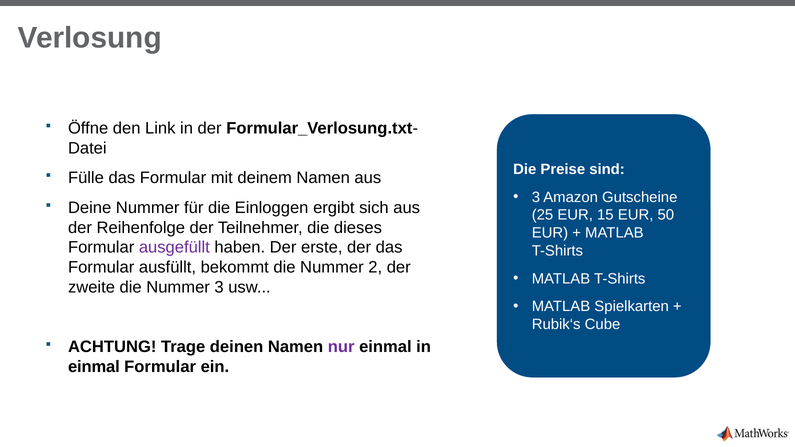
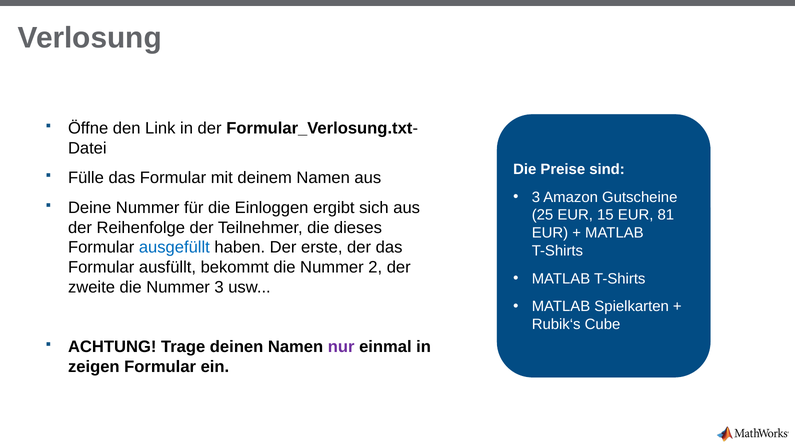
50: 50 -> 81
ausgefüllt colour: purple -> blue
einmal at (94, 367): einmal -> zeigen
